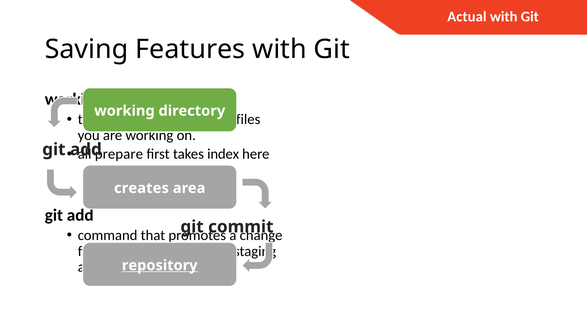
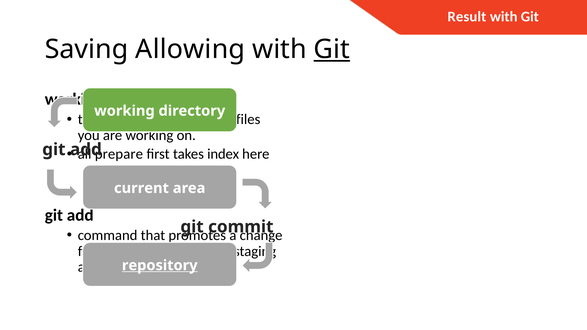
Actual: Actual -> Result
Features: Features -> Allowing
Git at (332, 49) underline: none -> present
creates at (141, 188): creates -> current
